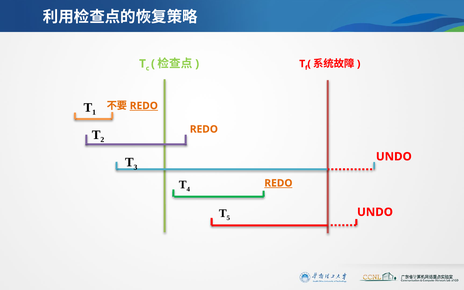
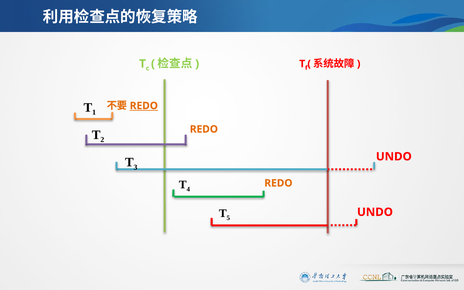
REDO at (278, 183) underline: present -> none
